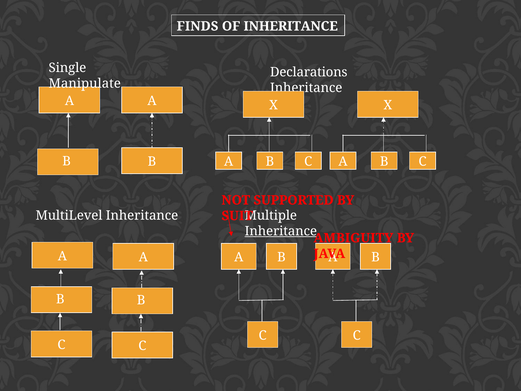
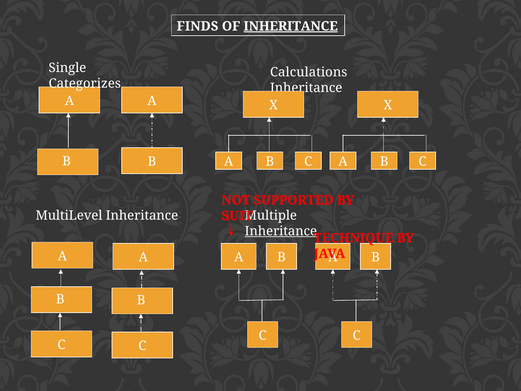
INHERITANCE at (291, 26) underline: none -> present
Declarations: Declarations -> Calculations
Manipulate: Manipulate -> Categorizes
AMBIGUITY: AMBIGUITY -> TECHNIQUE
